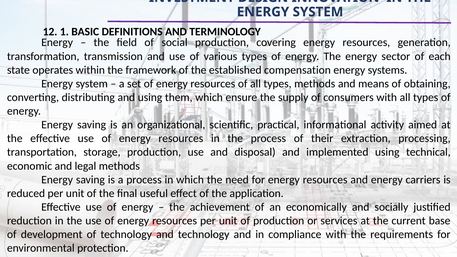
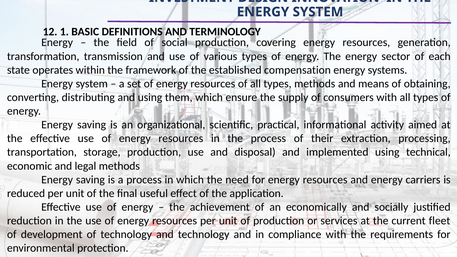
base: base -> fleet
